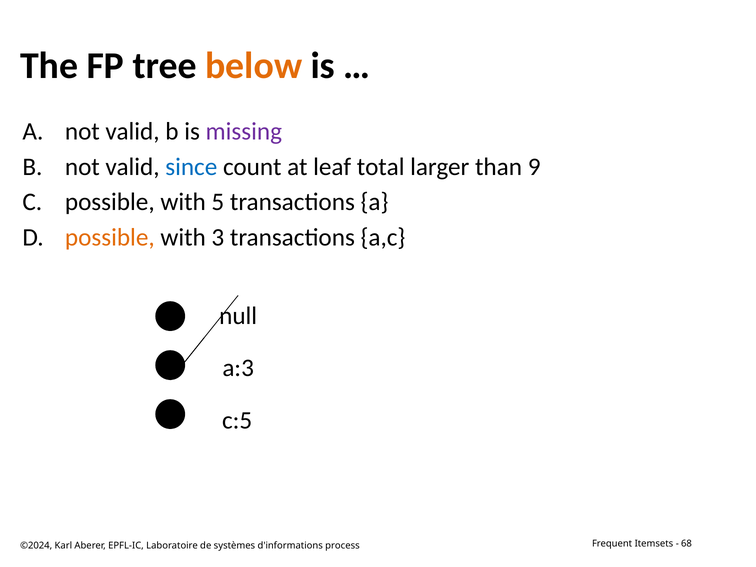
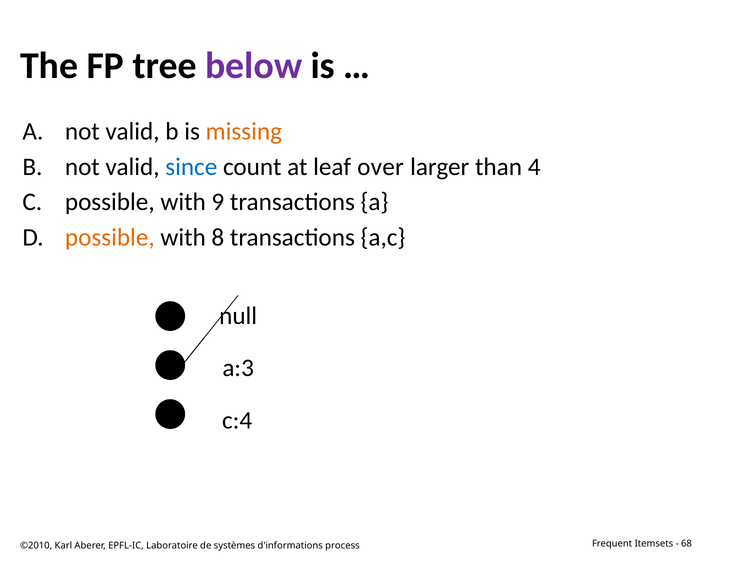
below colour: orange -> purple
missing colour: purple -> orange
total: total -> over
9: 9 -> 4
5: 5 -> 9
3: 3 -> 8
c:5: c:5 -> c:4
©2024: ©2024 -> ©2010
